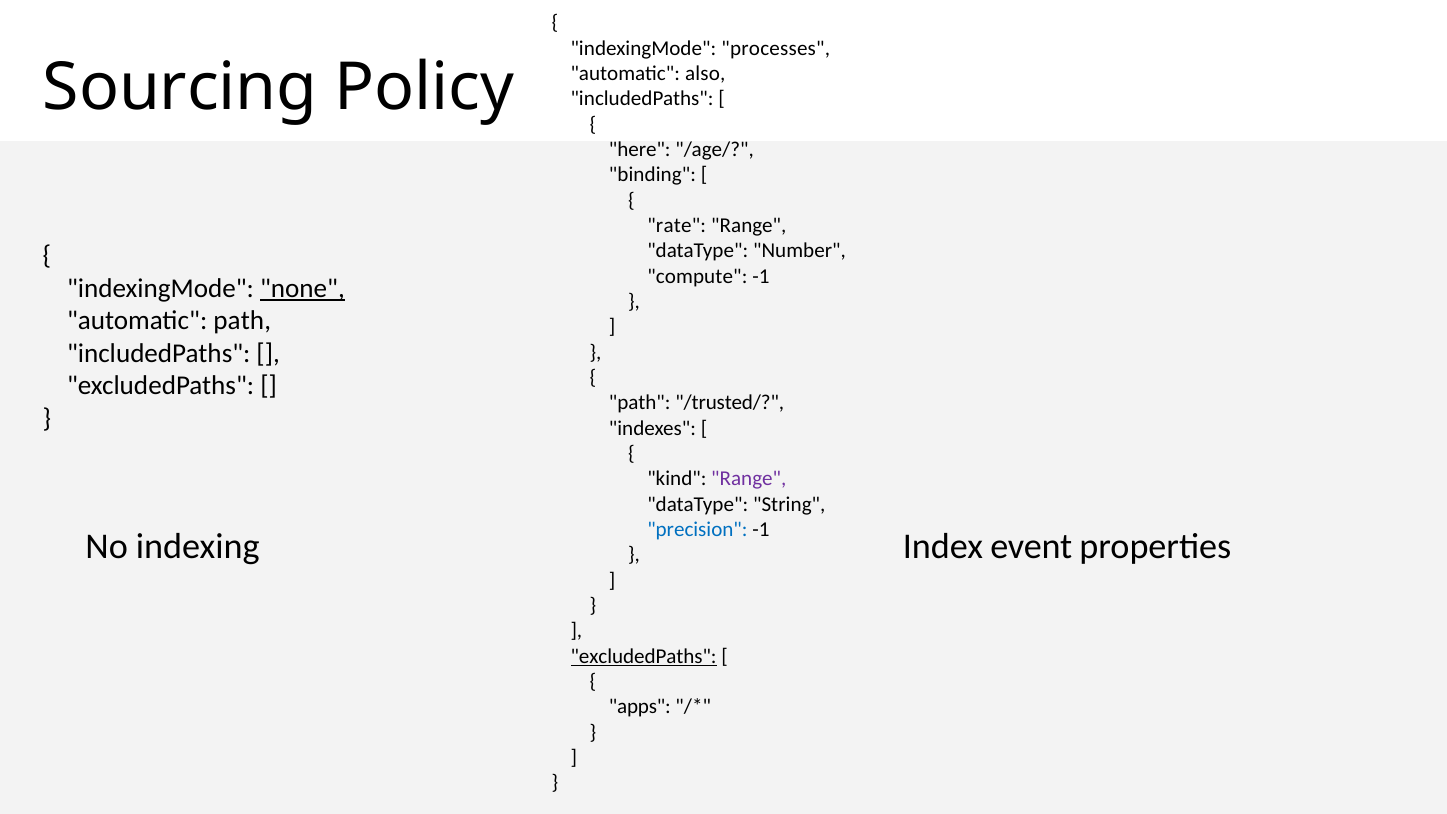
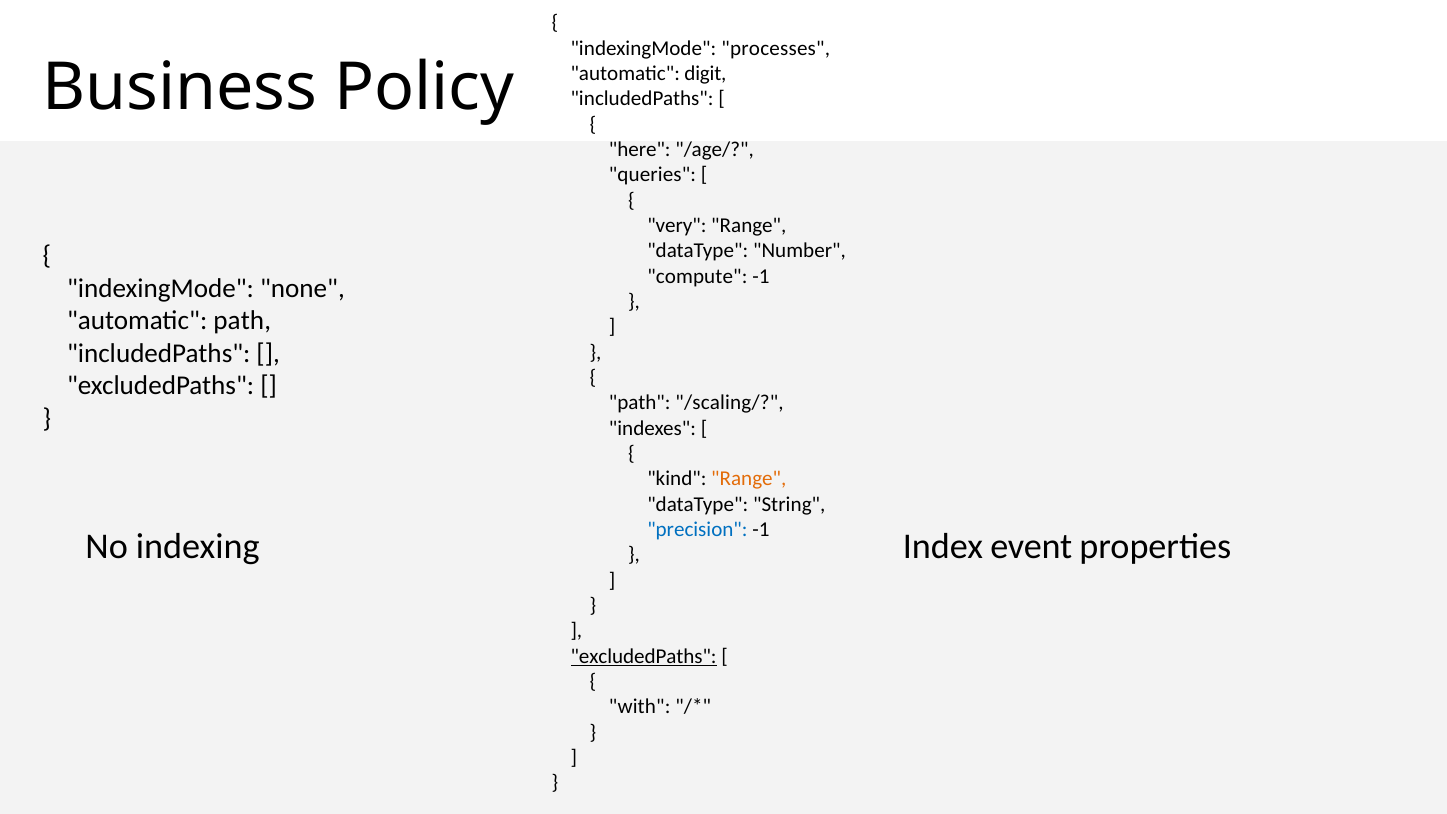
also: also -> digit
Sourcing: Sourcing -> Business
binding: binding -> queries
rate: rate -> very
none underline: present -> none
/trusted/: /trusted/ -> /scaling/
Range at (749, 479) colour: purple -> orange
apps: apps -> with
